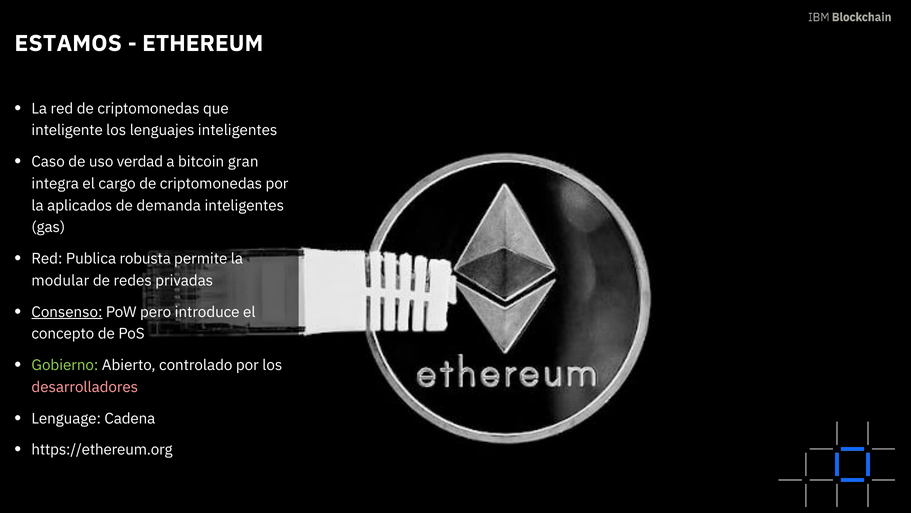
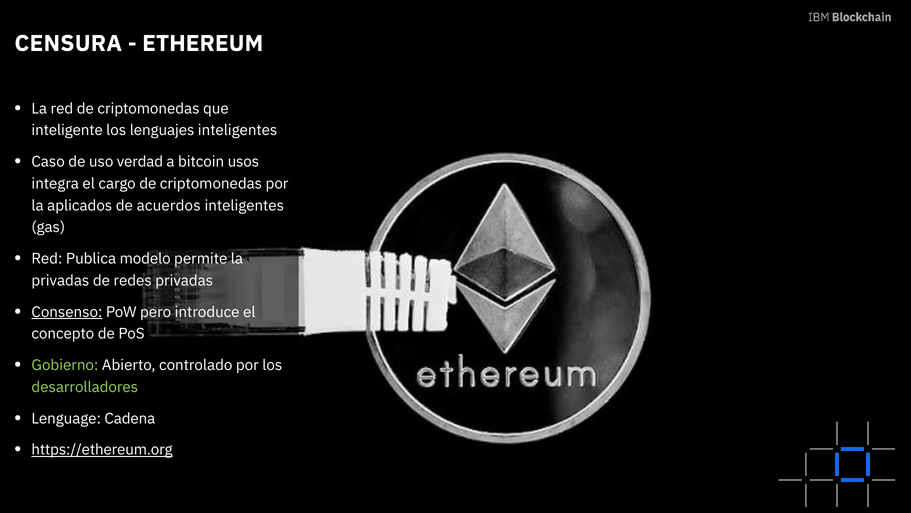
ESTAMOS: ESTAMOS -> CENSURA
gran: gran -> usos
demanda: demanda -> acuerdos
robusta: robusta -> modelo
modular at (60, 280): modular -> privadas
desarrolladores colour: pink -> light green
https://ethereum.org underline: none -> present
